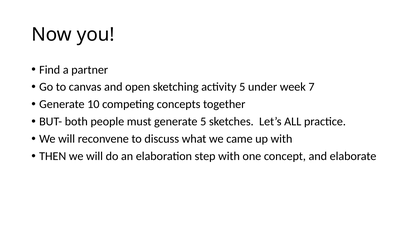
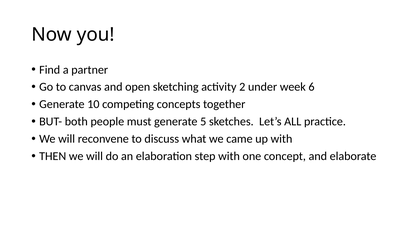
activity 5: 5 -> 2
7: 7 -> 6
